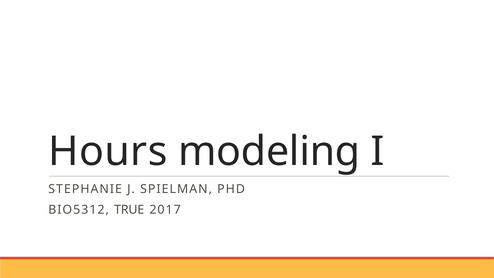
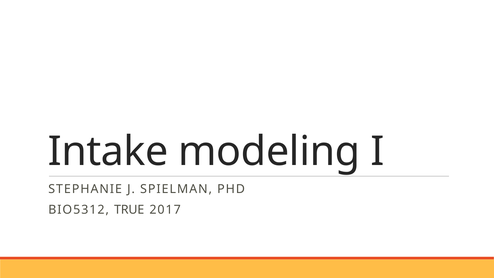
Hours: Hours -> Intake
